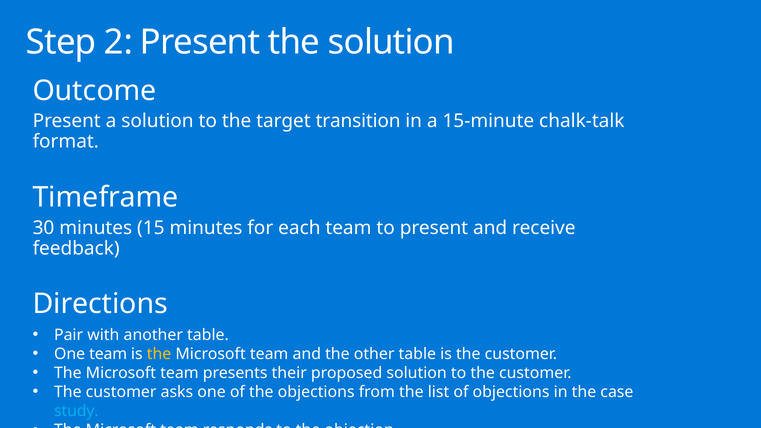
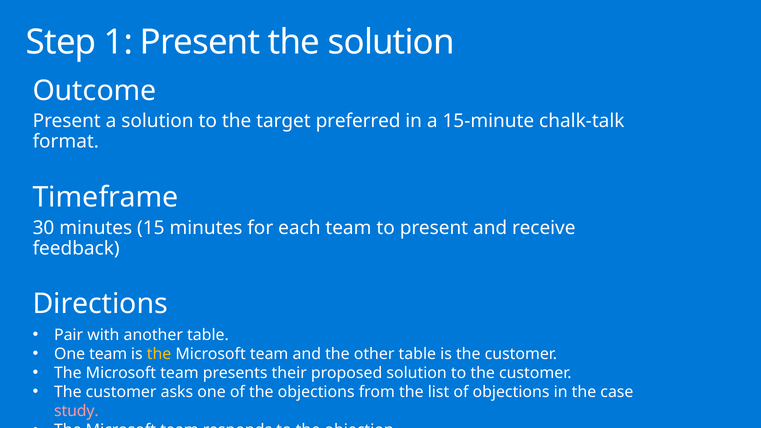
2: 2 -> 1
transition: transition -> preferred
study colour: light blue -> pink
